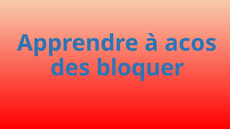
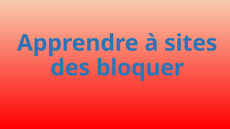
acos: acos -> sites
